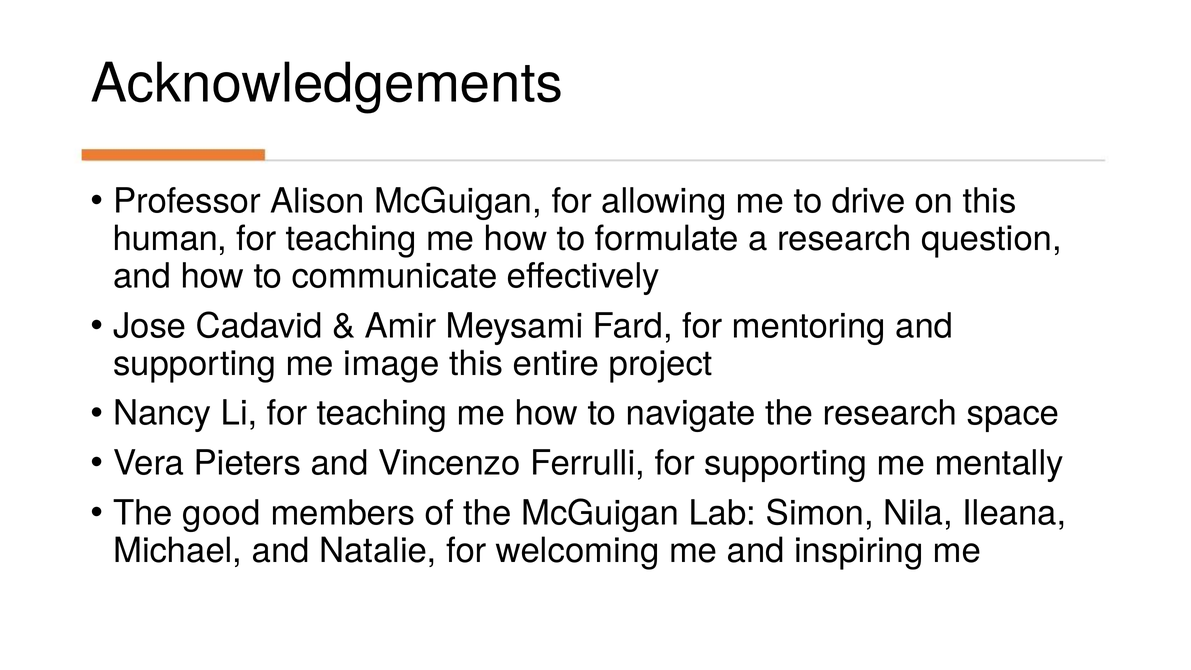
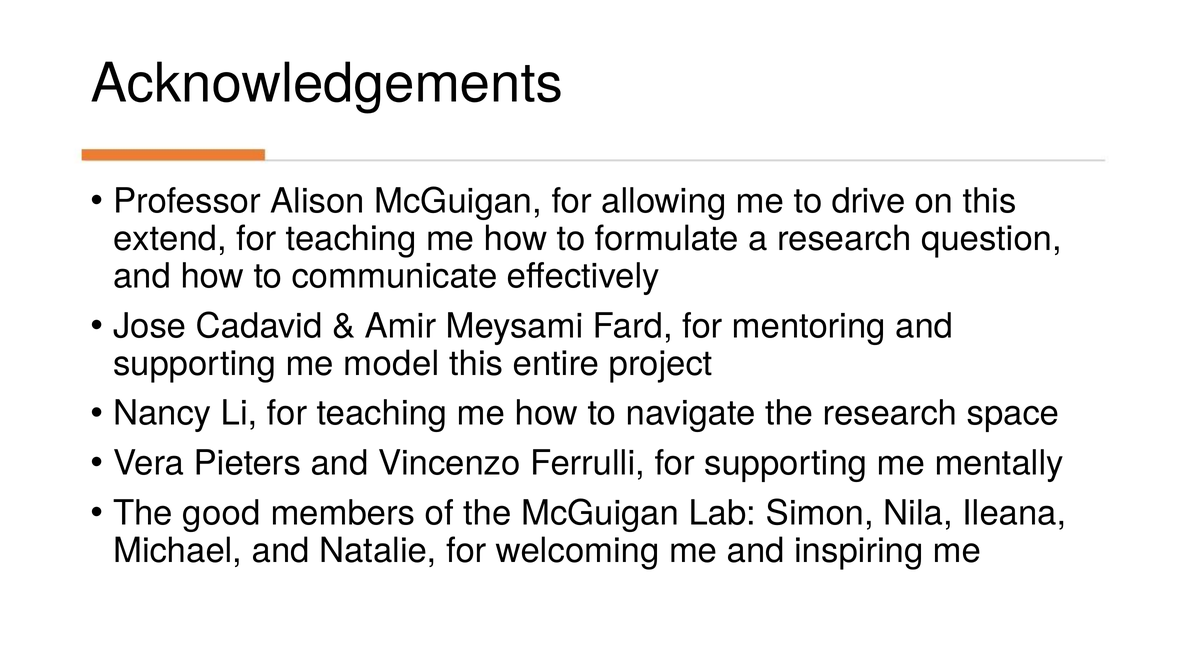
human: human -> extend
image: image -> model
